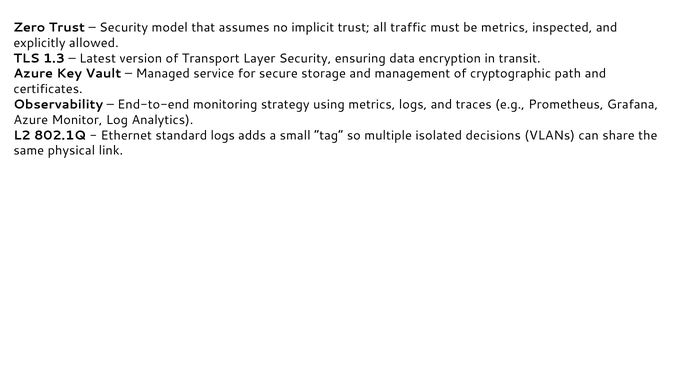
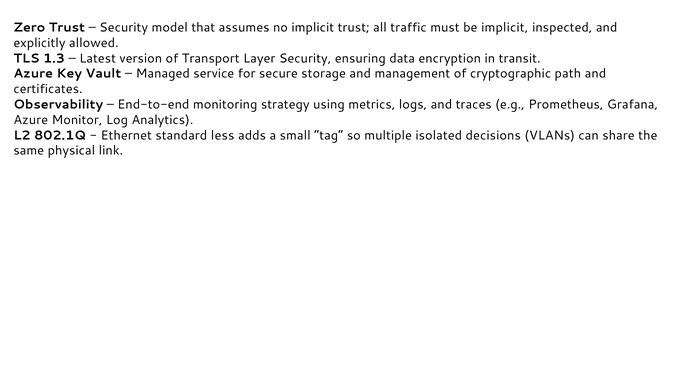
be metrics: metrics -> implicit
standard logs: logs -> less
